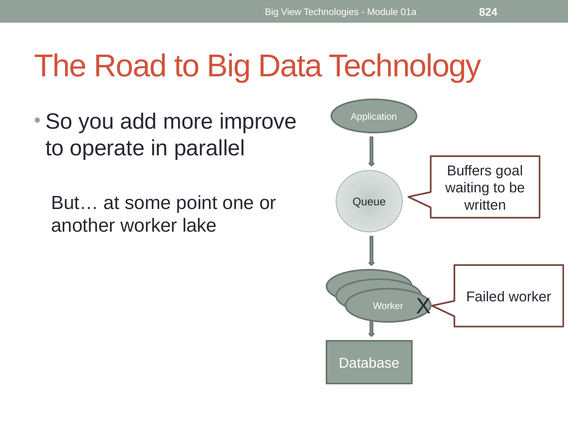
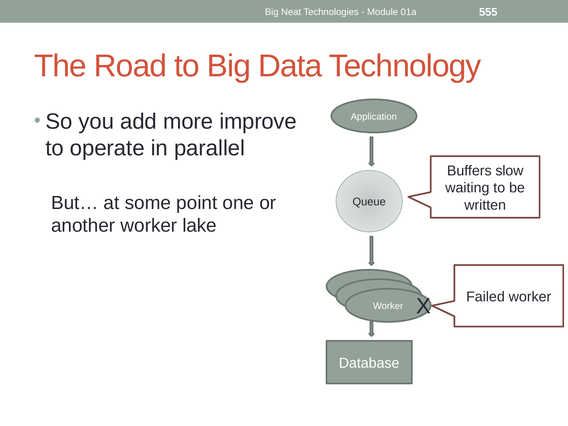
View: View -> Neat
824: 824 -> 555
goal: goal -> slow
